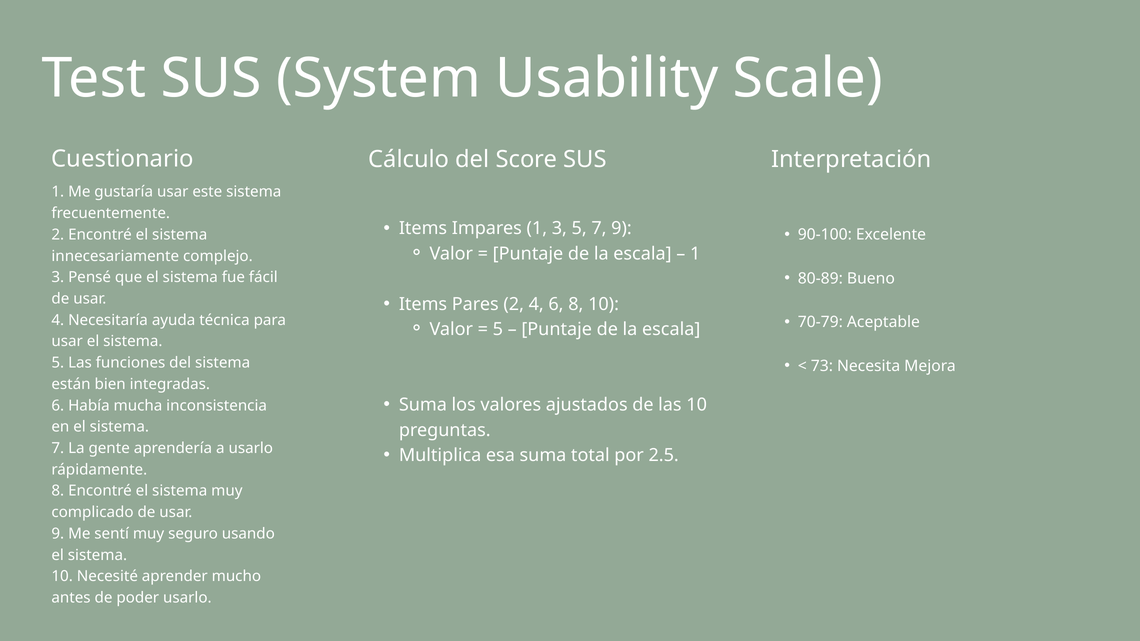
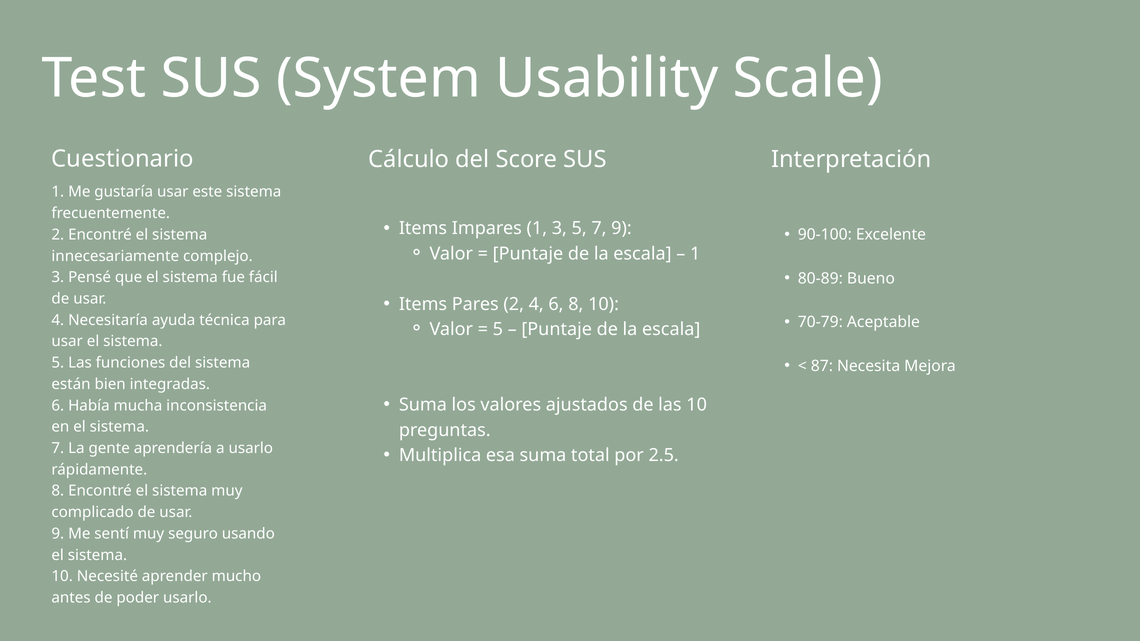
73: 73 -> 87
